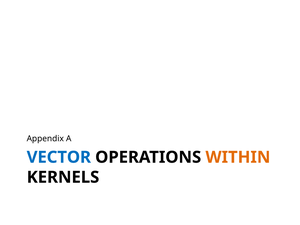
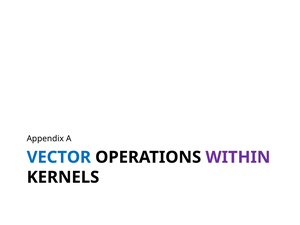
WITHIN colour: orange -> purple
